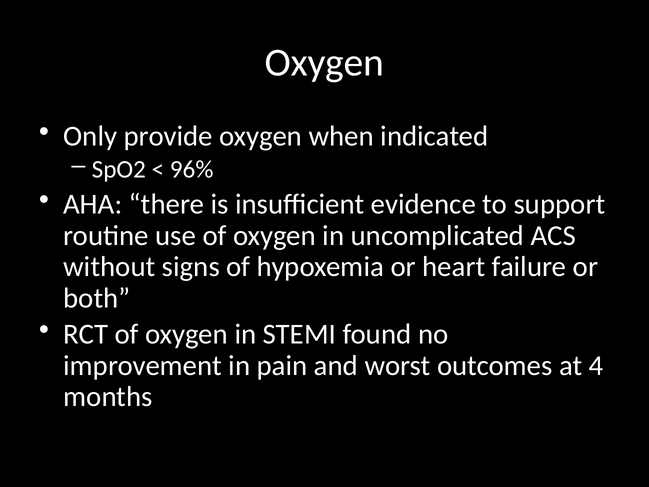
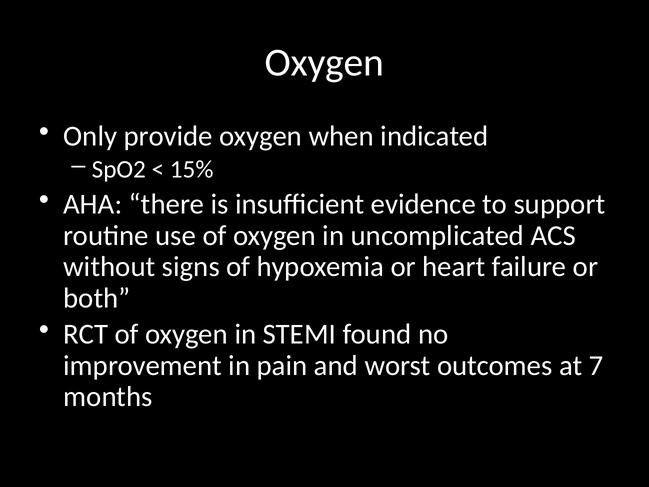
96%: 96% -> 15%
4: 4 -> 7
